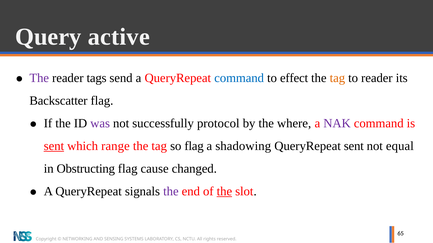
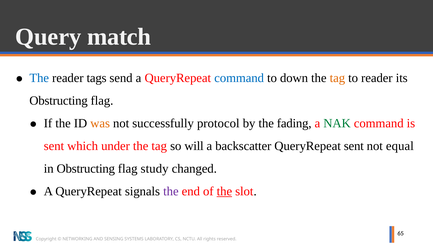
active: active -> match
The at (39, 78) colour: purple -> blue
effect: effect -> down
Backscatter at (58, 101): Backscatter -> Obstructing
was colour: purple -> orange
where: where -> fading
NAK colour: purple -> green
sent at (54, 146) underline: present -> none
range: range -> under
so flag: flag -> will
shadowing: shadowing -> backscatter
cause: cause -> study
